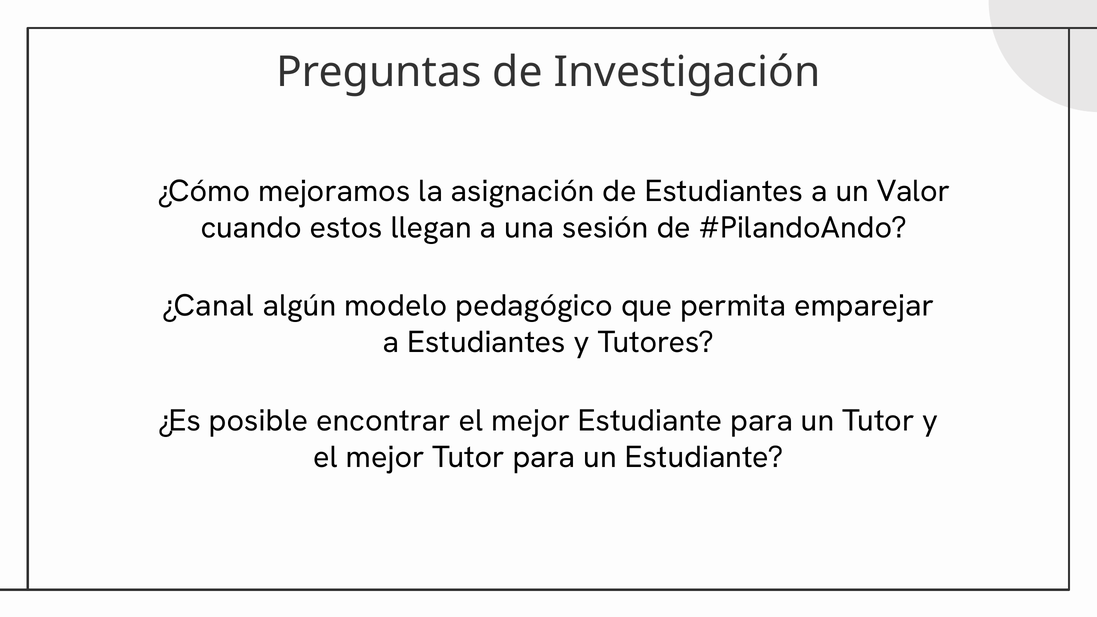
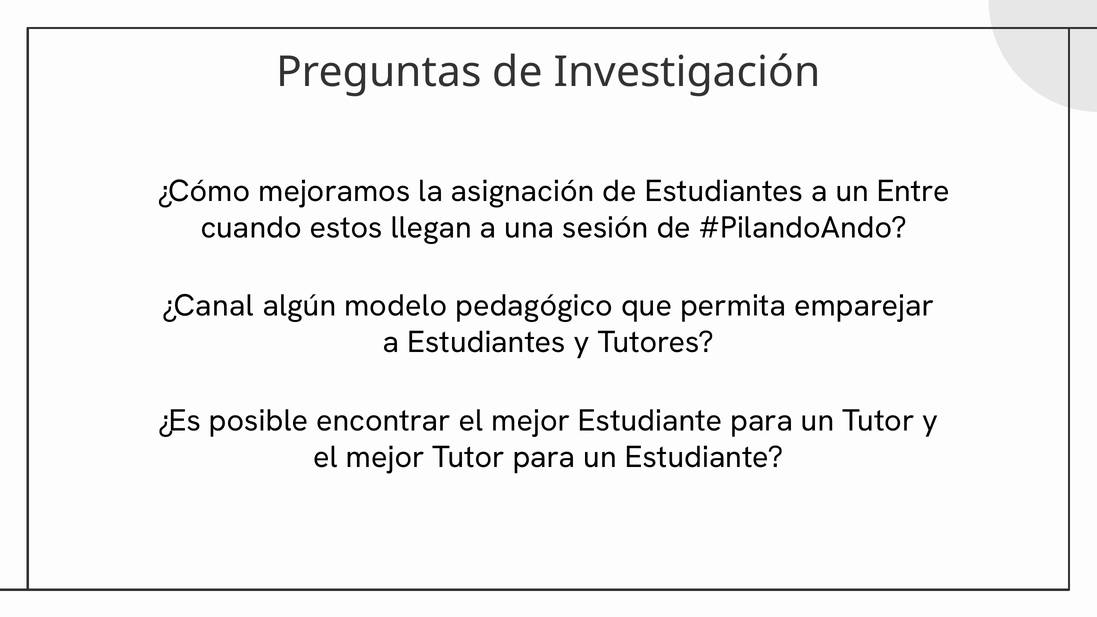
Valor: Valor -> Entre
